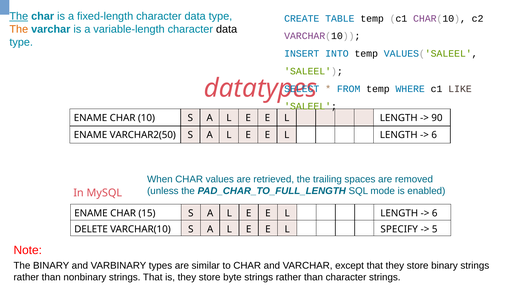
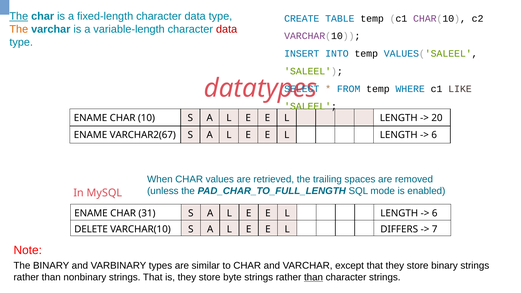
data at (227, 29) colour: black -> red
90: 90 -> 20
VARCHAR2(50: VARCHAR2(50 -> VARCHAR2(67
15: 15 -> 31
SPECIFY: SPECIFY -> DIFFERS
5: 5 -> 7
than at (314, 277) underline: none -> present
